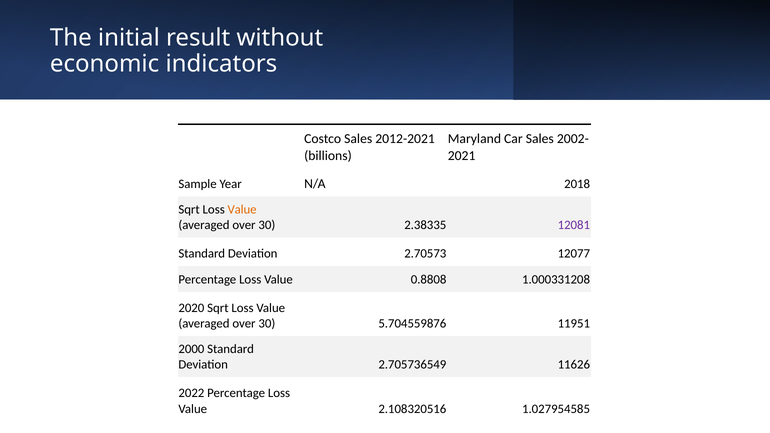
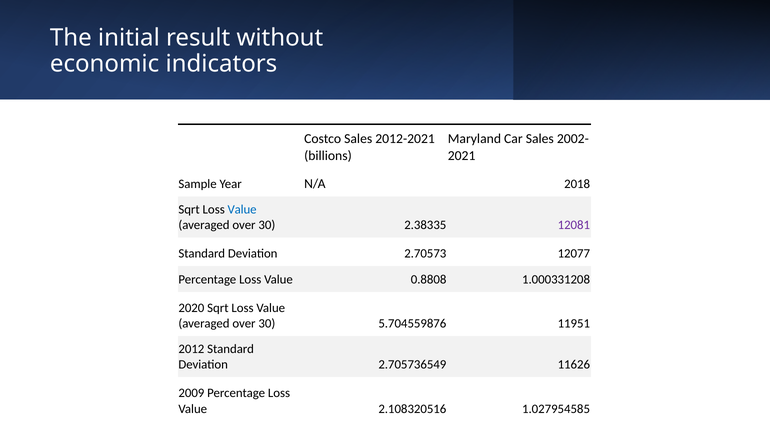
Value at (242, 210) colour: orange -> blue
2000: 2000 -> 2012
2022: 2022 -> 2009
